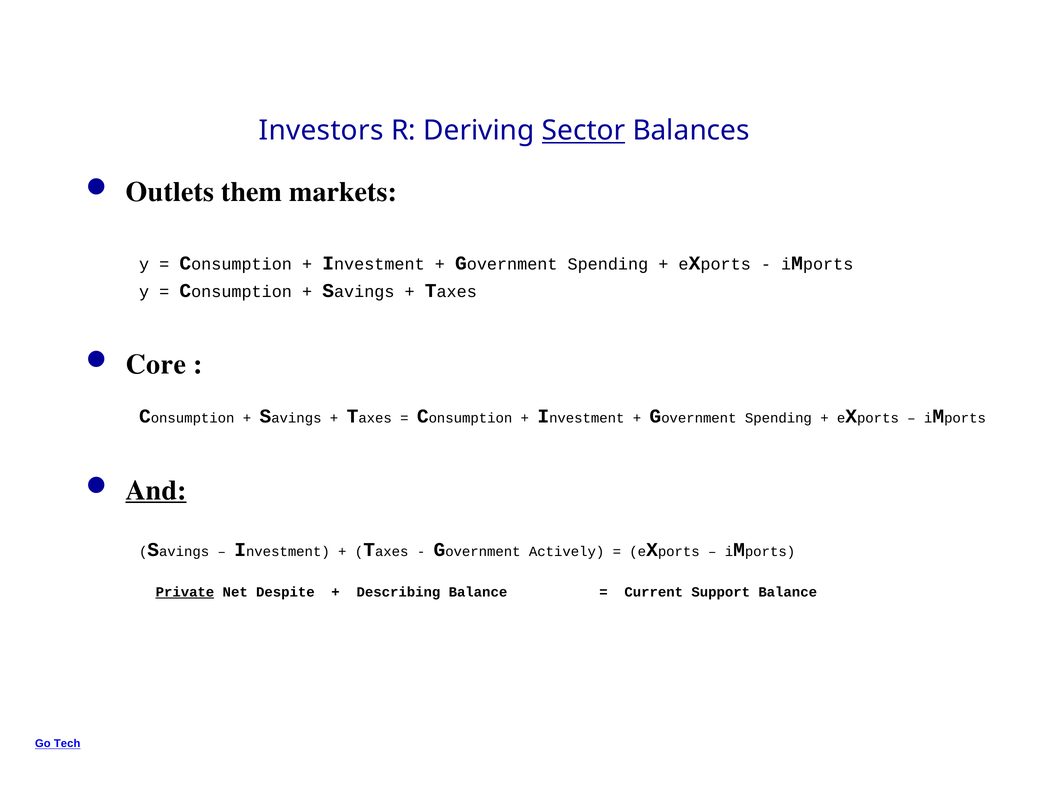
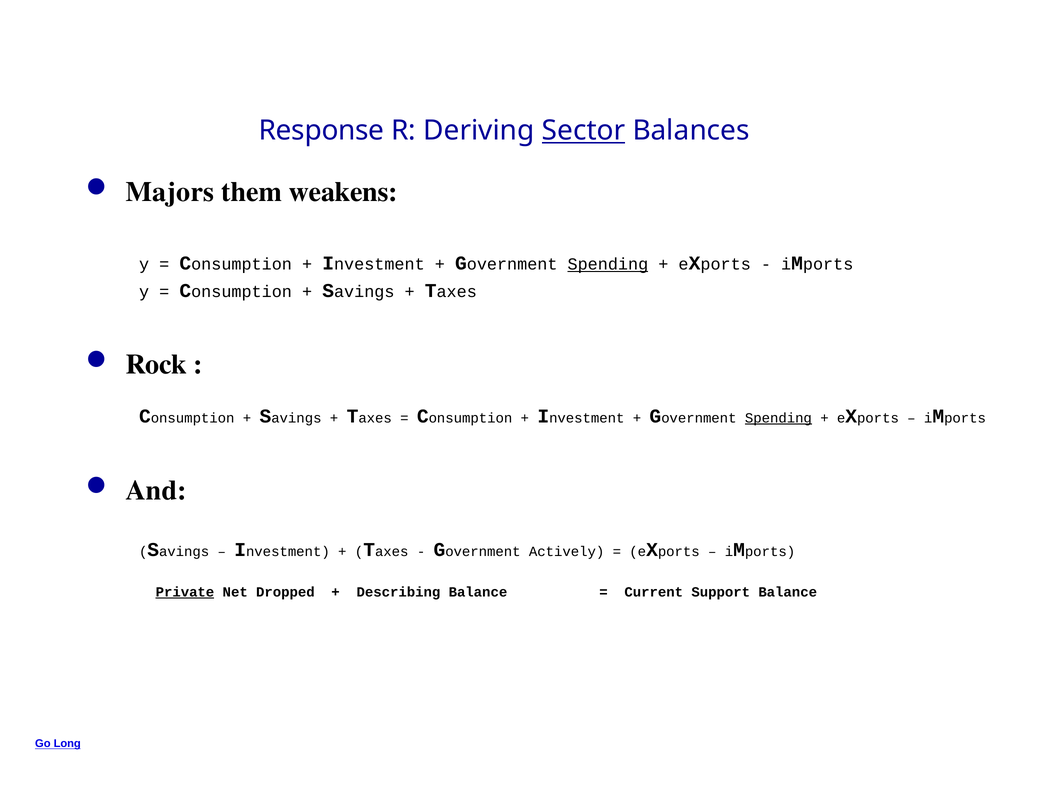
Investors: Investors -> Response
Outlets: Outlets -> Majors
markets: markets -> weakens
Spending at (608, 264) underline: none -> present
Core: Core -> Rock
Spending at (778, 418) underline: none -> present
And underline: present -> none
Despite: Despite -> Dropped
Tech: Tech -> Long
